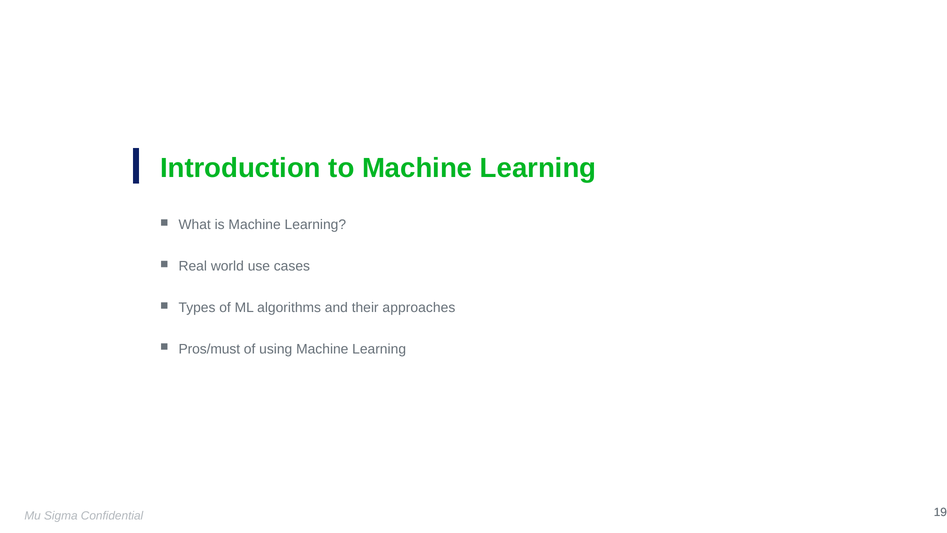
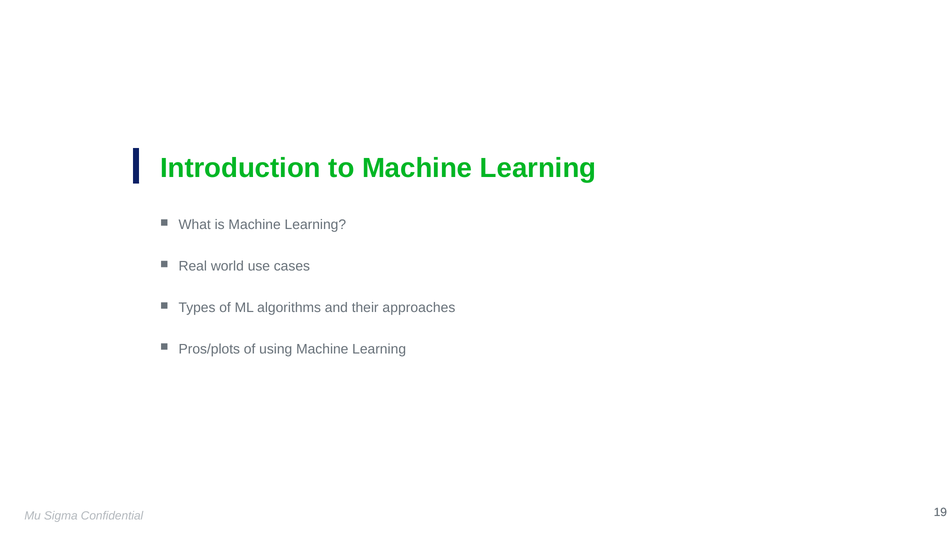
Pros/must: Pros/must -> Pros/plots
